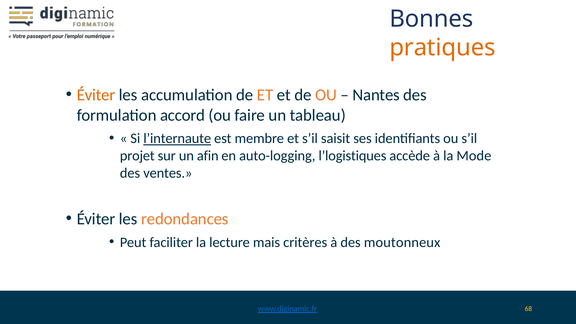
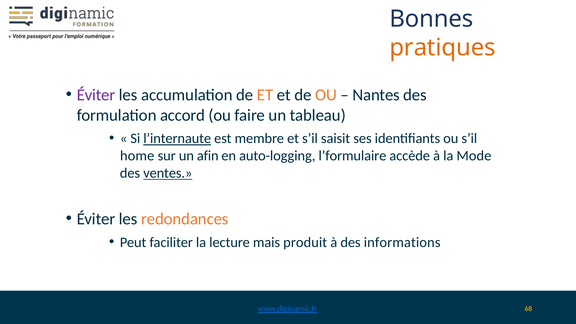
Éviter at (96, 95) colour: orange -> purple
projet: projet -> home
l’logistiques: l’logistiques -> l’formulaire
ventes underline: none -> present
critères: critères -> produit
moutonneux: moutonneux -> informations
